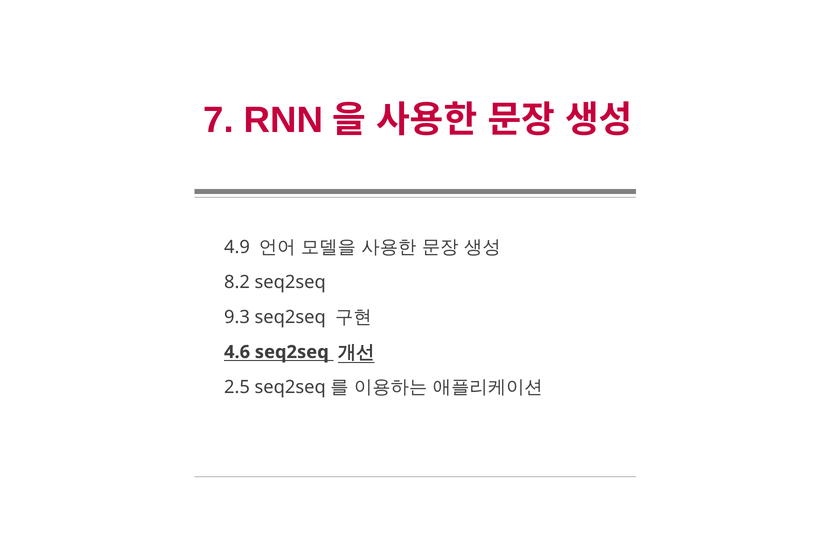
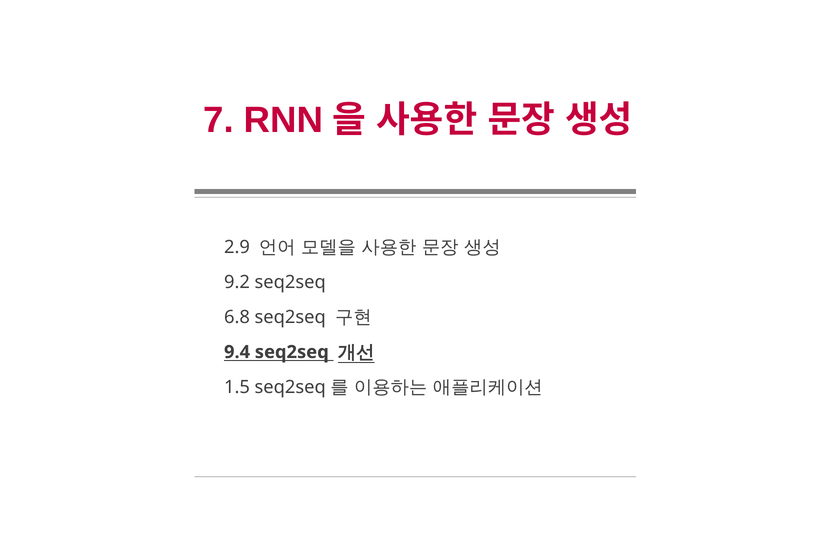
4.9: 4.9 -> 2.9
8.2: 8.2 -> 9.2
9.3: 9.3 -> 6.8
4.6: 4.6 -> 9.4
2.5: 2.5 -> 1.5
